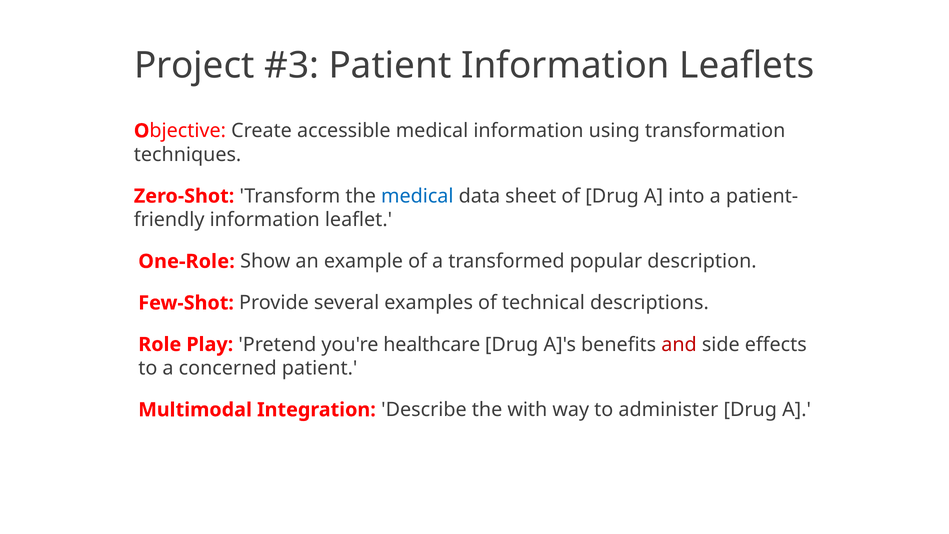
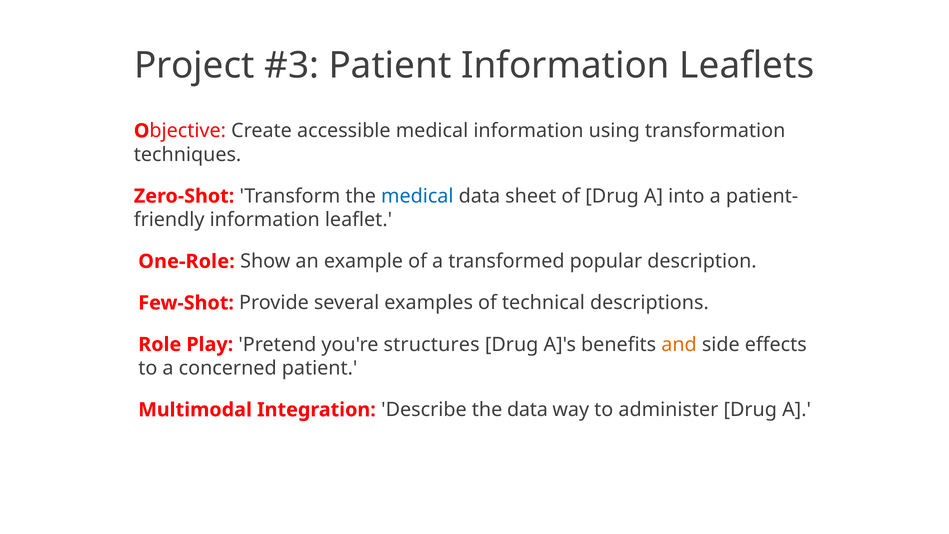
healthcare: healthcare -> structures
and colour: red -> orange
the with: with -> data
